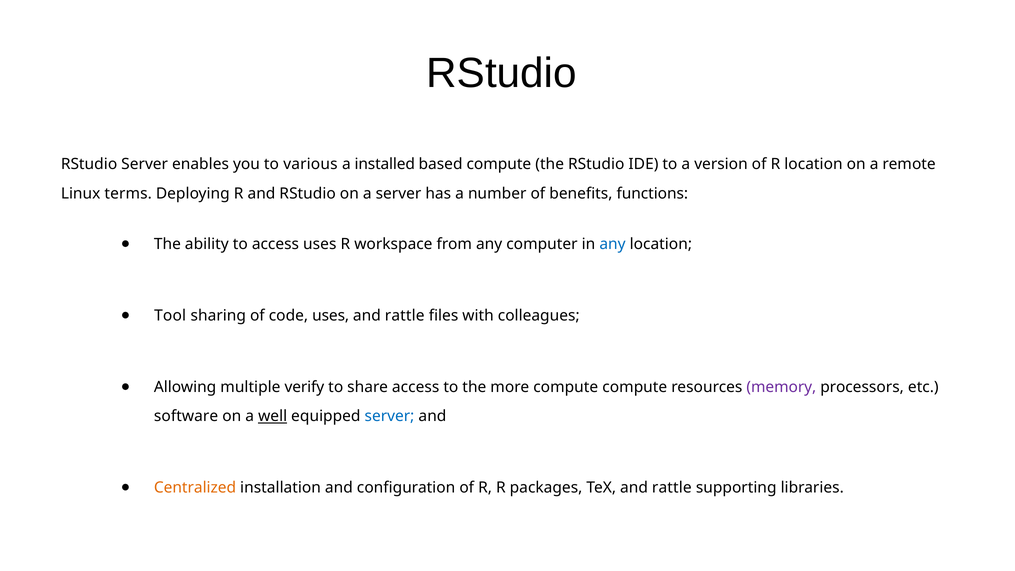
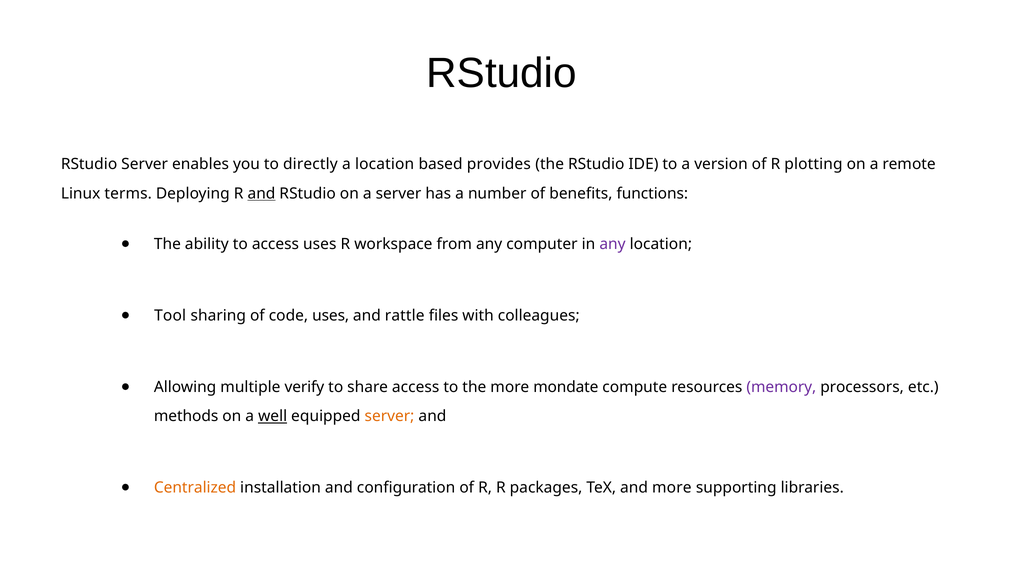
various: various -> directly
a installed: installed -> location
based compute: compute -> provides
R location: location -> plotting
and at (261, 194) underline: none -> present
any at (612, 244) colour: blue -> purple
more compute: compute -> mondate
software: software -> methods
server at (389, 416) colour: blue -> orange
TeX and rattle: rattle -> more
